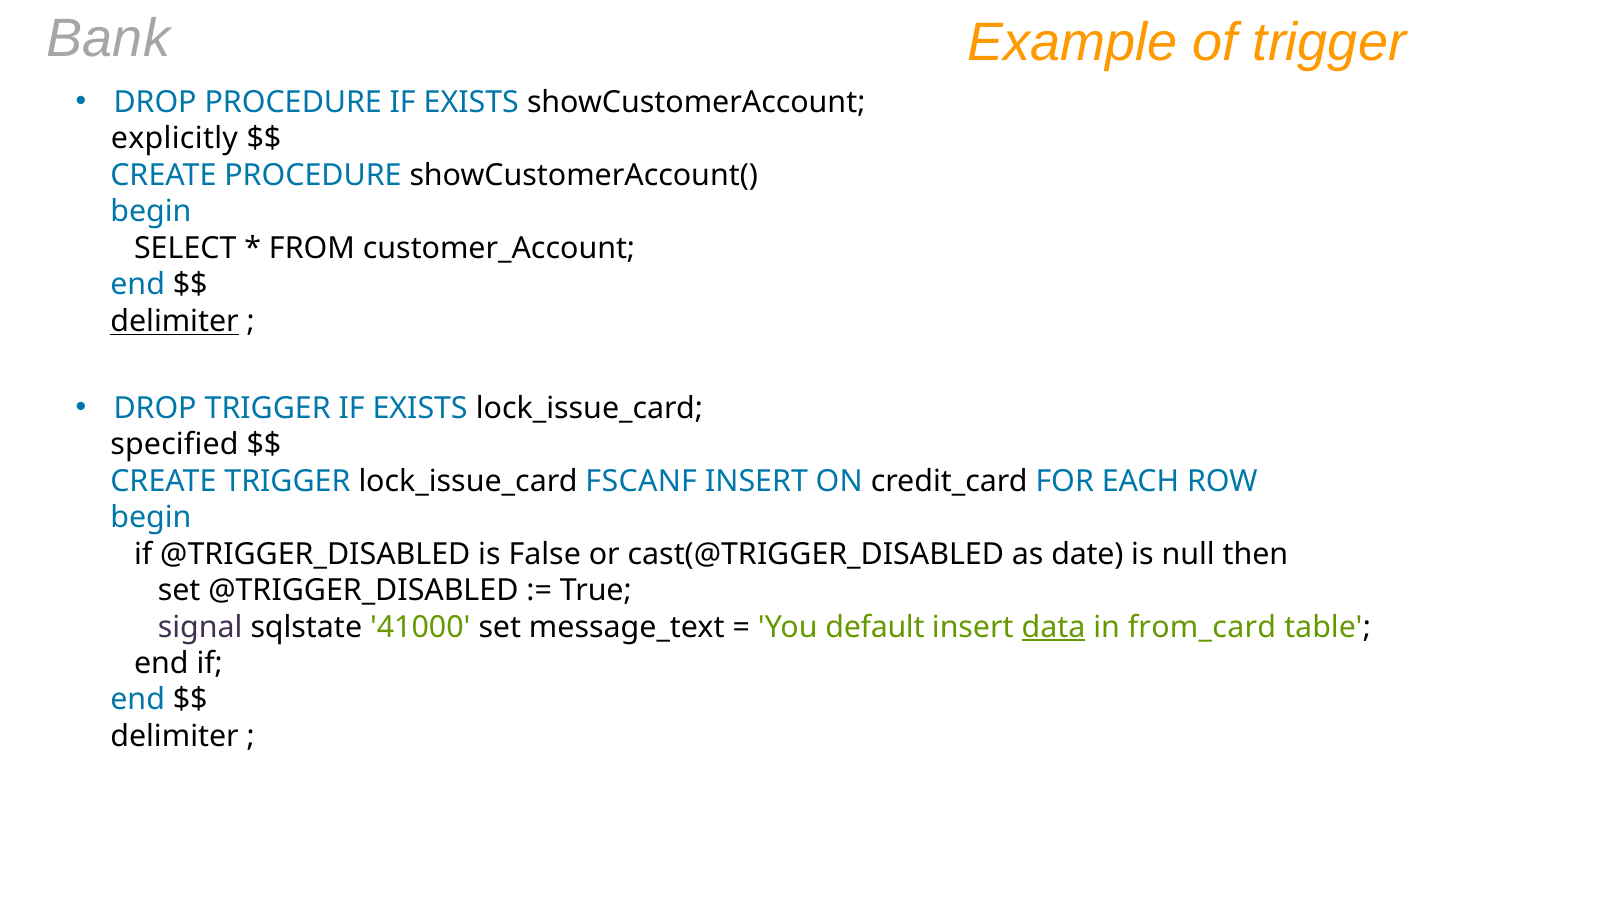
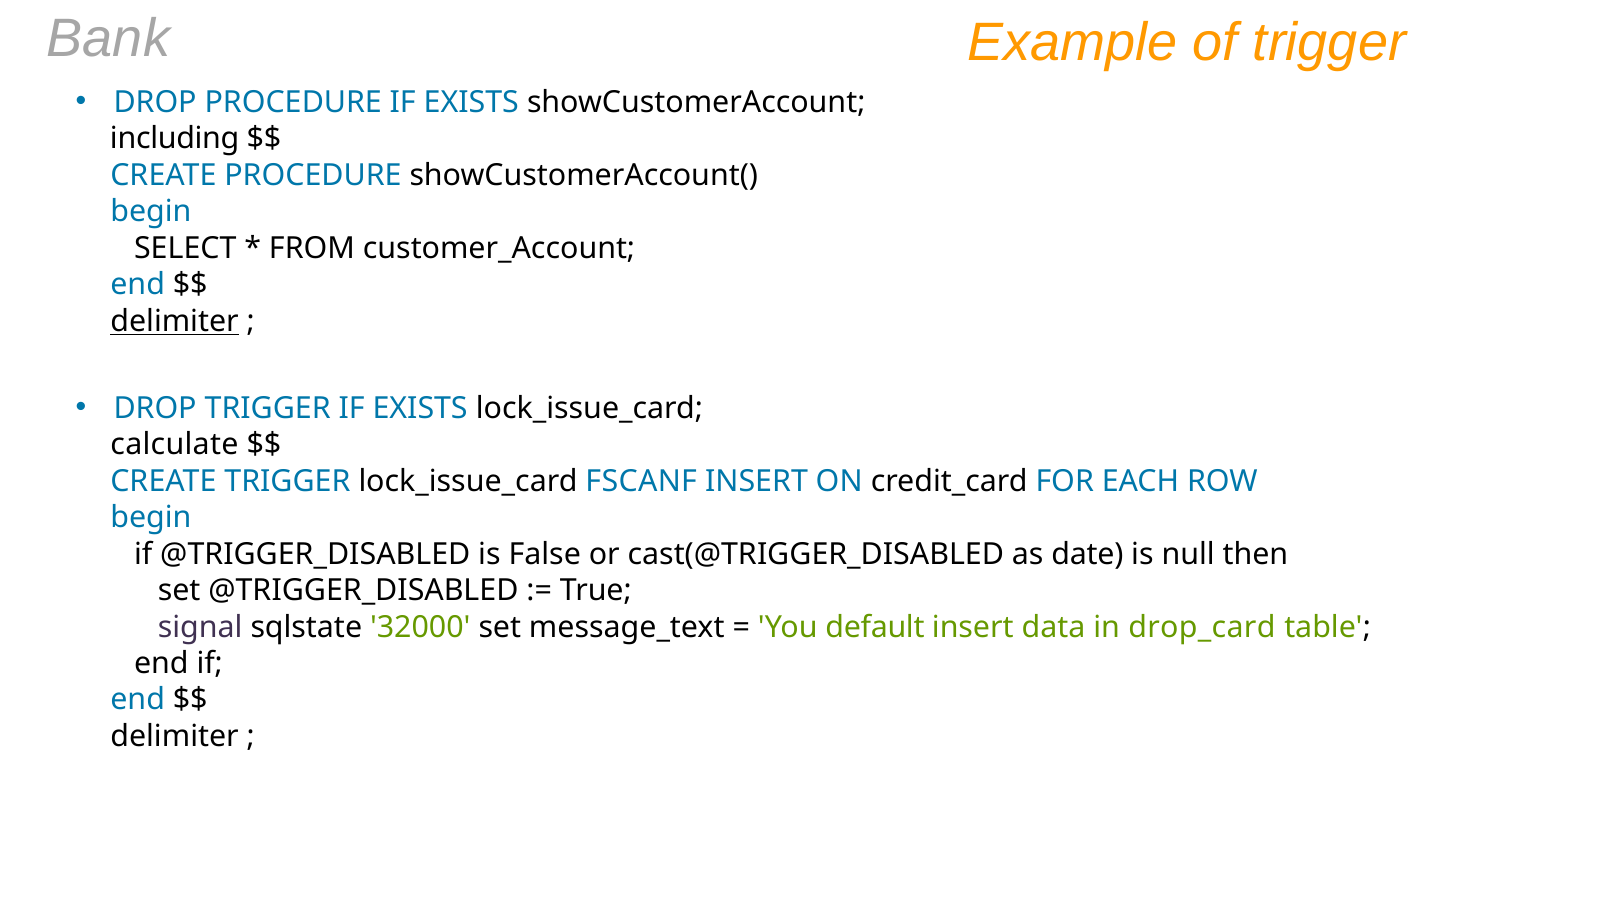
explicitly: explicitly -> including
specified: specified -> calculate
41000: 41000 -> 32000
data underline: present -> none
from_card: from_card -> drop_card
